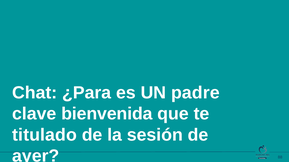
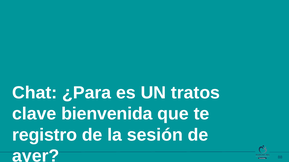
padre: padre -> tratos
titulado: titulado -> registro
